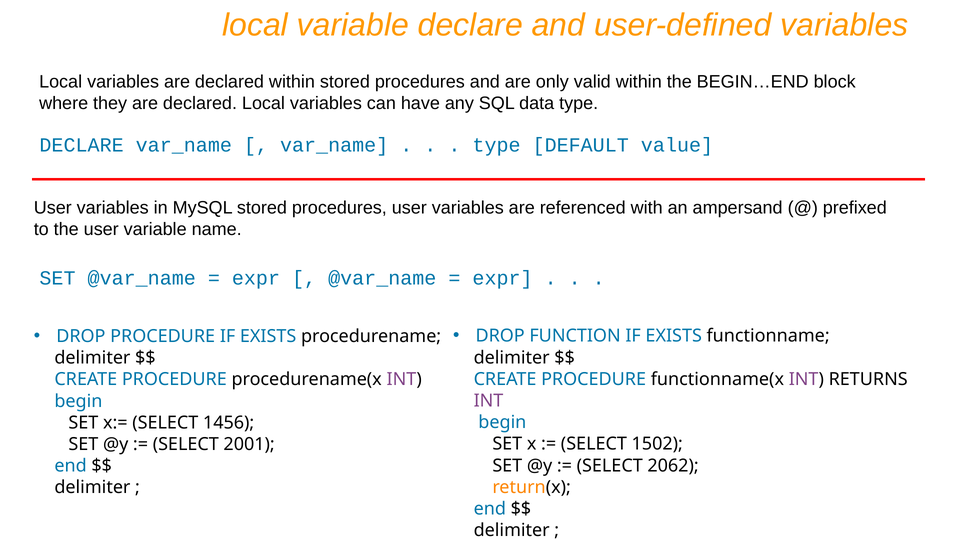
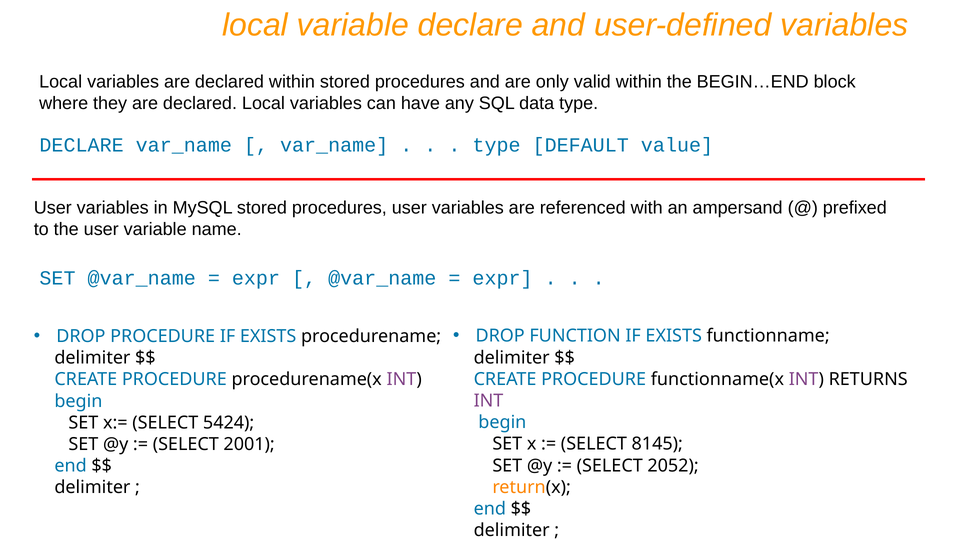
1456: 1456 -> 5424
1502: 1502 -> 8145
2062: 2062 -> 2052
